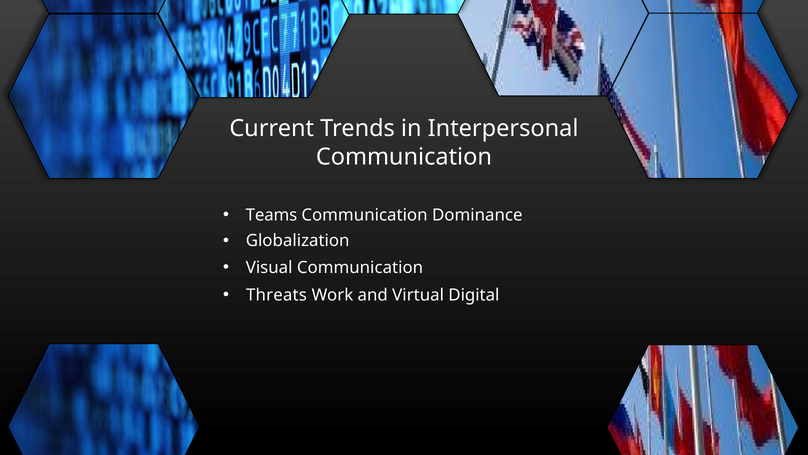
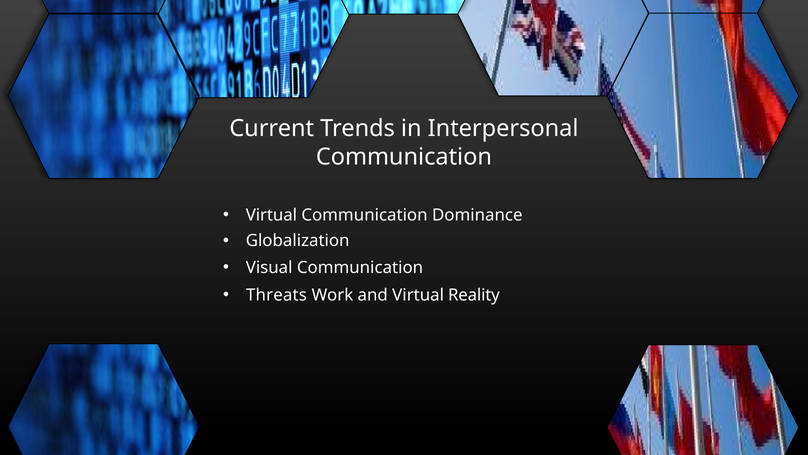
Teams at (271, 215): Teams -> Virtual
Digital: Digital -> Reality
